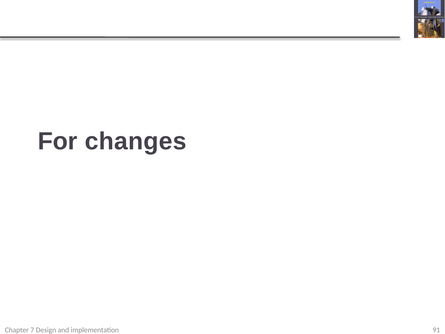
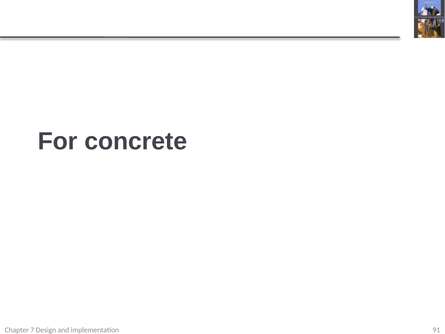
changes: changes -> concrete
